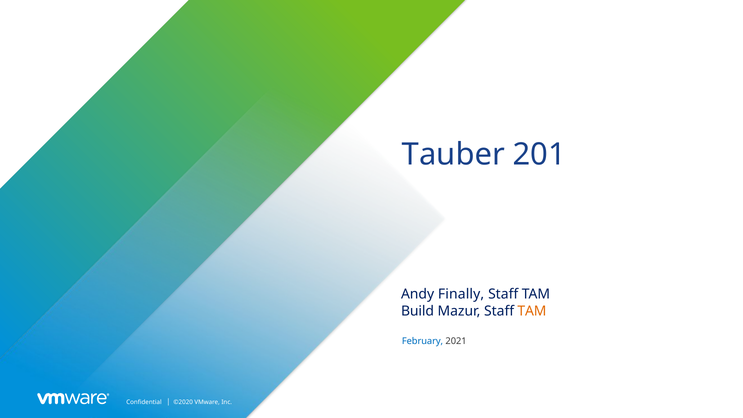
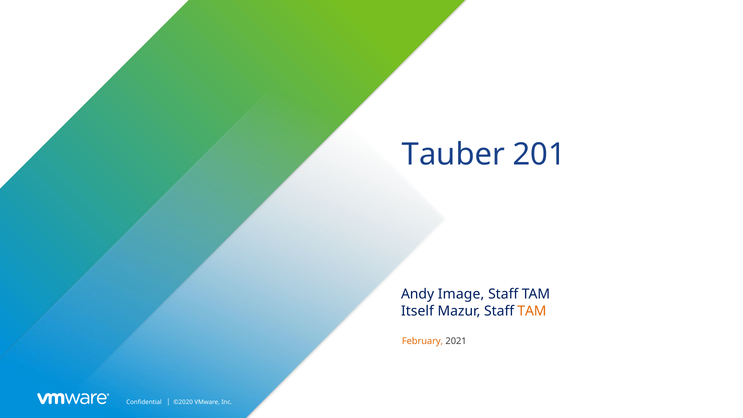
Finally: Finally -> Image
Build: Build -> Itself
February colour: blue -> orange
